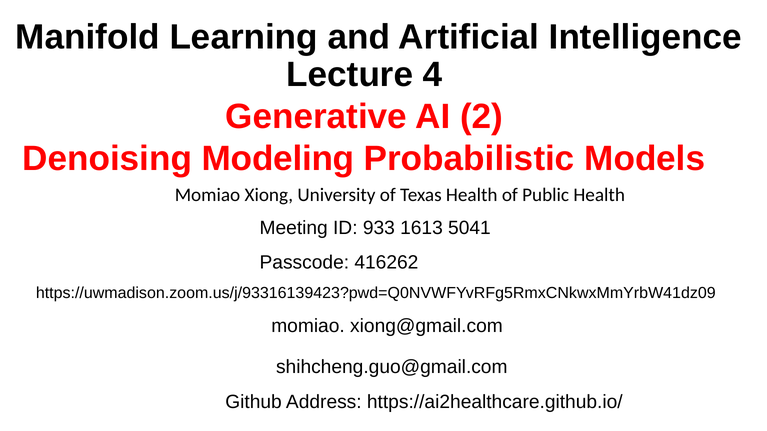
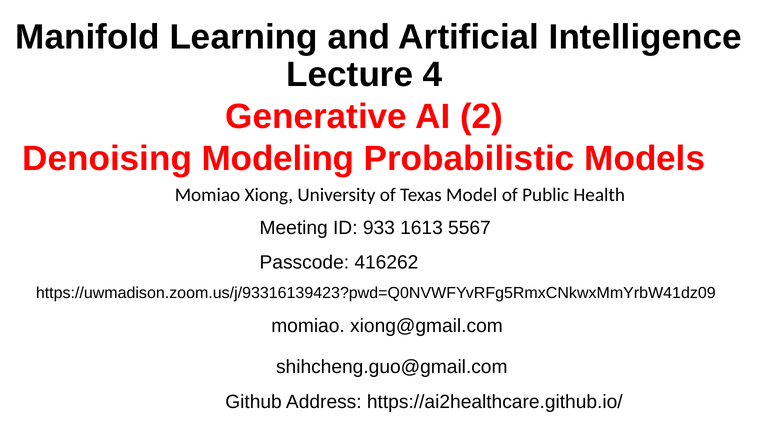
Texas Health: Health -> Model
5041: 5041 -> 5567
